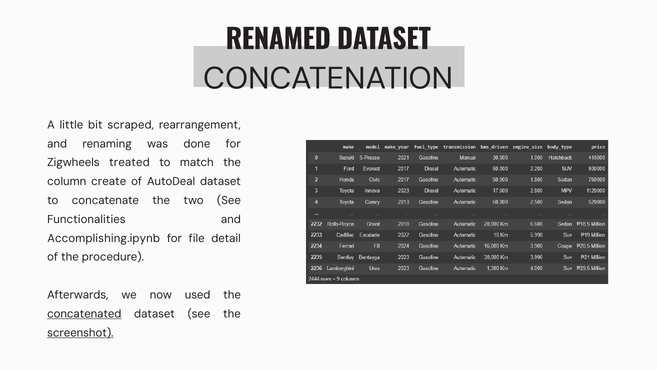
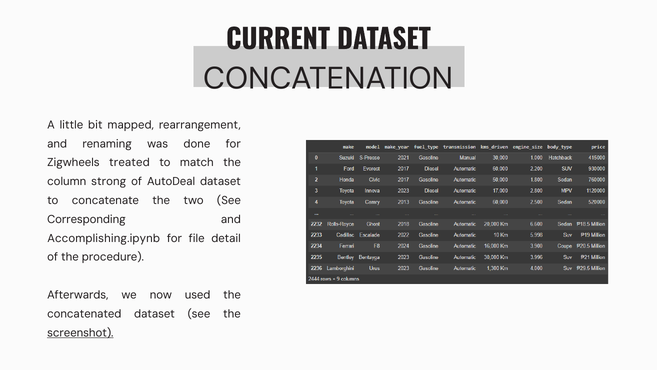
RENAMED: RENAMED -> CURRENT
scraped: scraped -> mapped
create: create -> strong
Functionalities: Functionalities -> Corresponding
concatenated underline: present -> none
